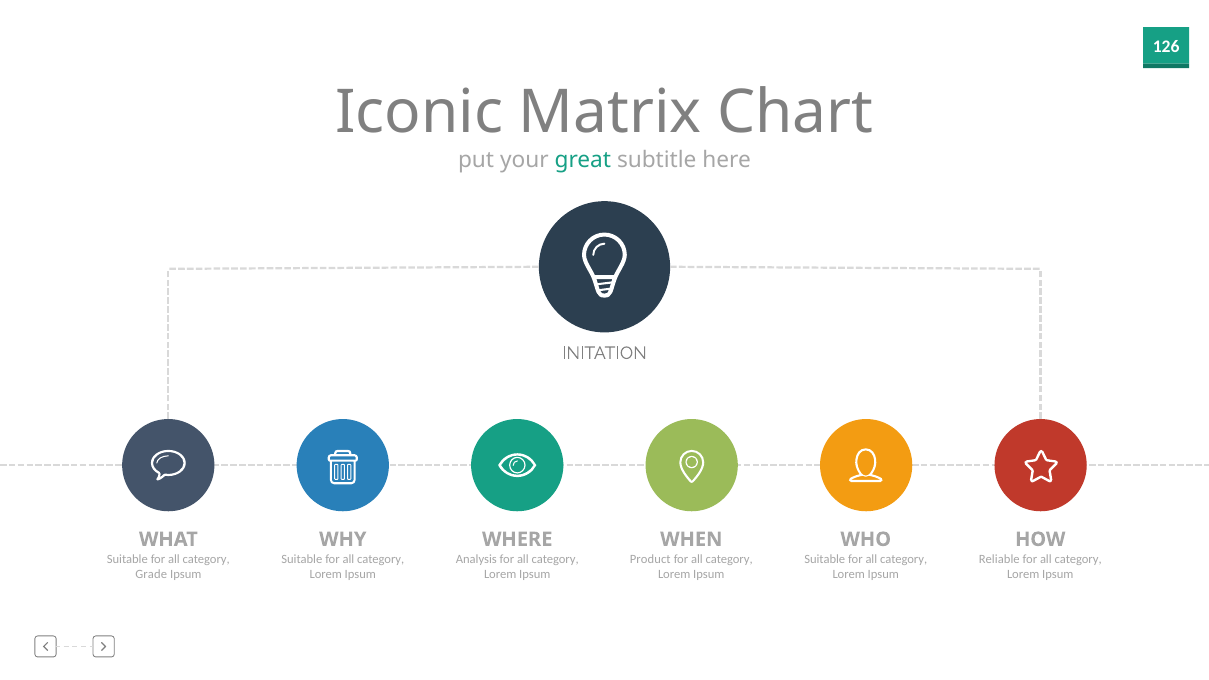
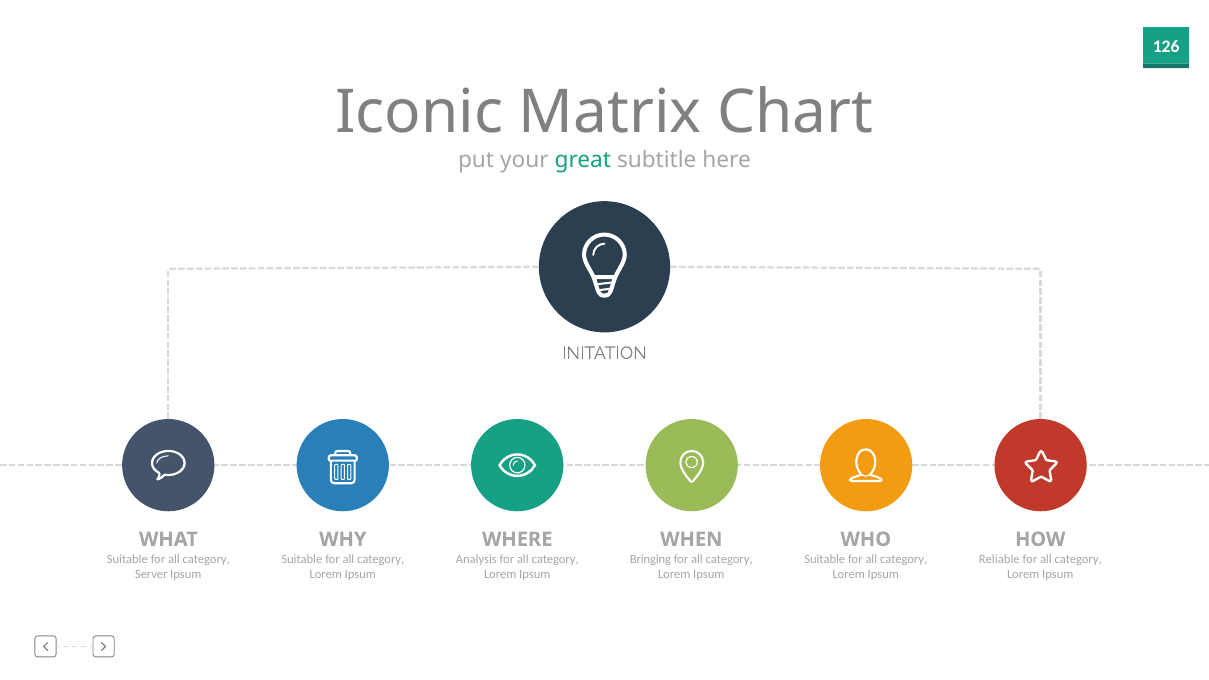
Product: Product -> Bringing
Grade: Grade -> Server
